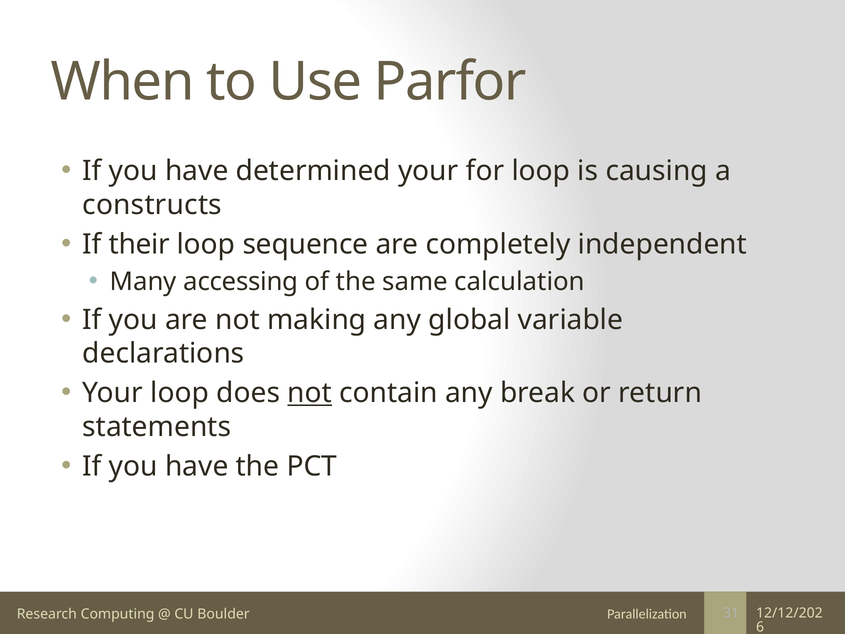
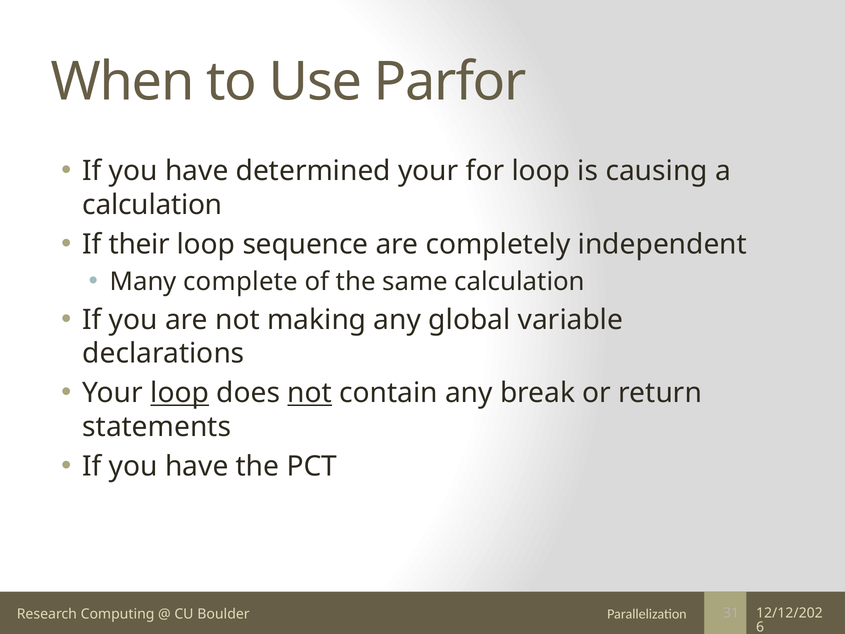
constructs at (152, 205): constructs -> calculation
accessing: accessing -> complete
loop at (180, 393) underline: none -> present
